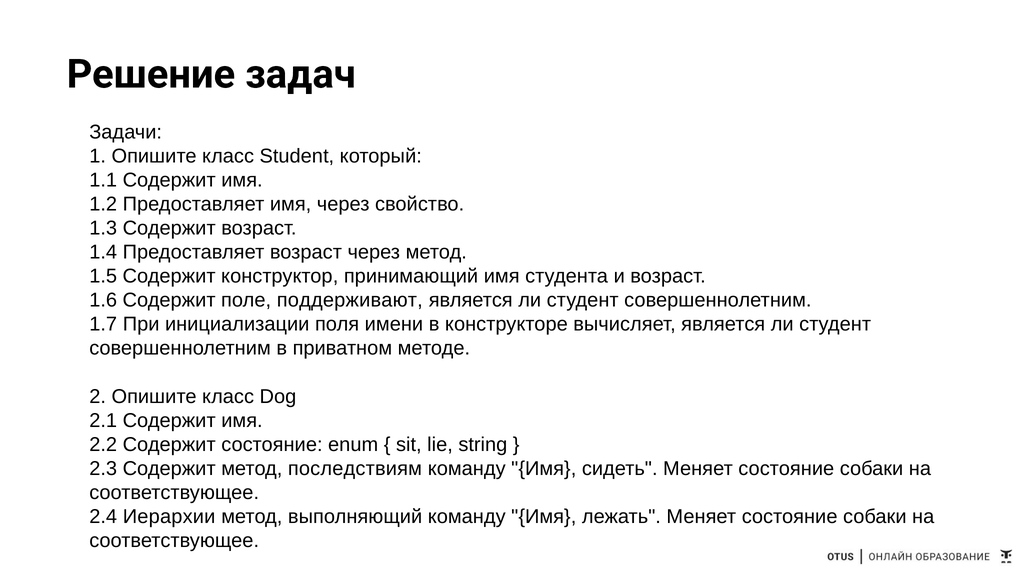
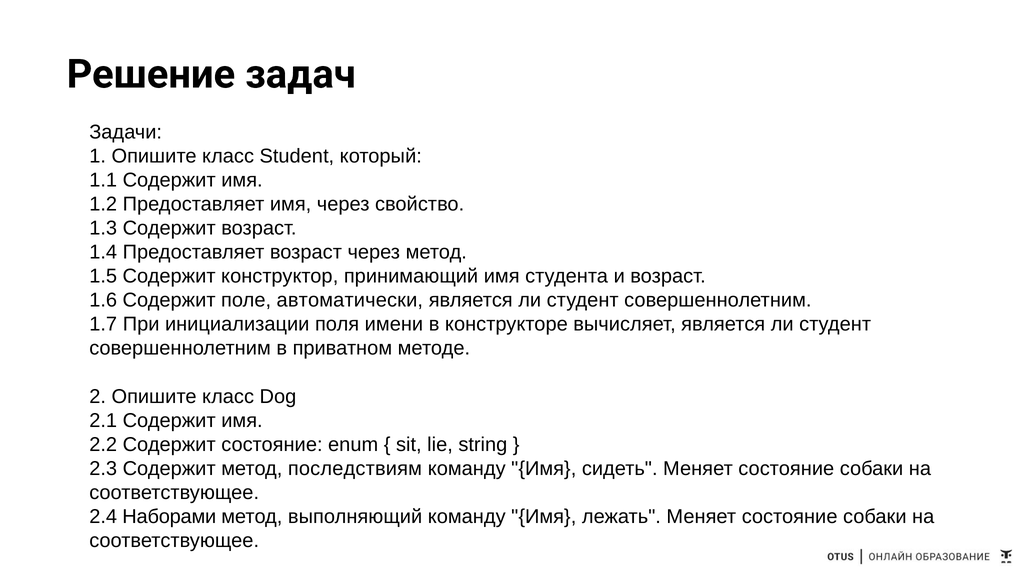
поддерживают: поддерживают -> автоматически
Иерархии: Иерархии -> Наборами
